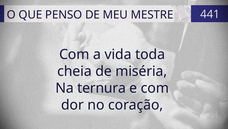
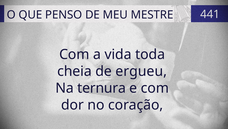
miséria: miséria -> ergueu
